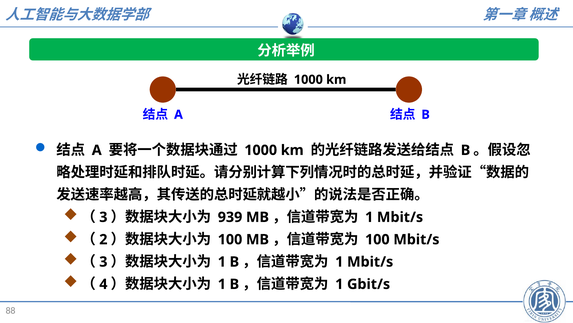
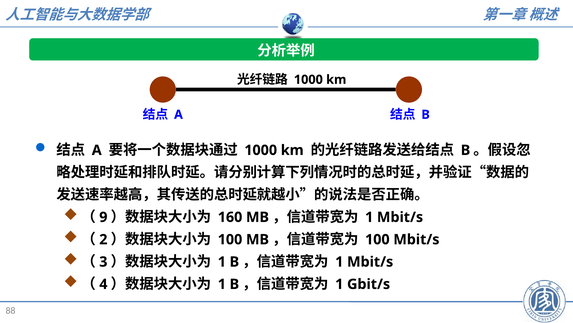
3 at (103, 217): 3 -> 9
939: 939 -> 160
